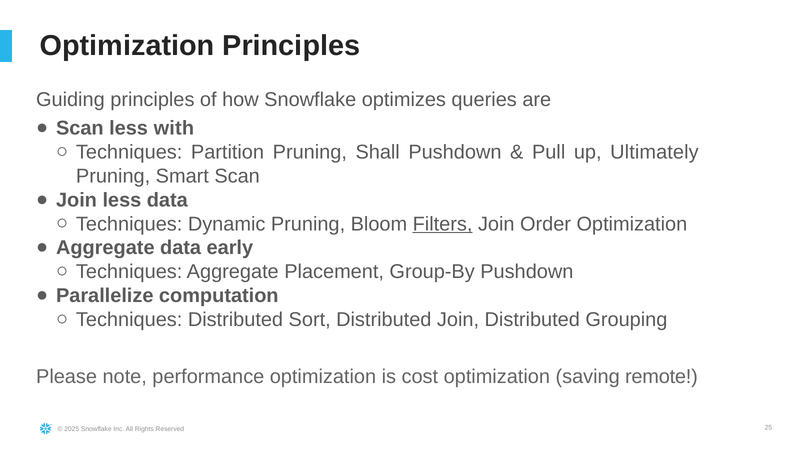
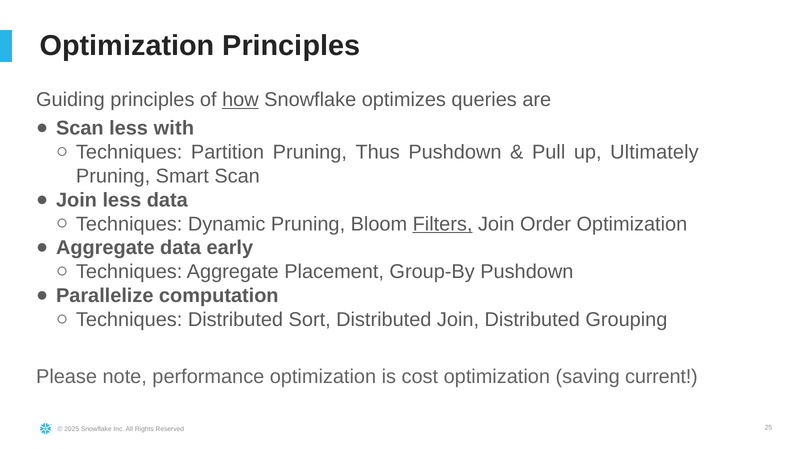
how underline: none -> present
Shall: Shall -> Thus
remote: remote -> current
